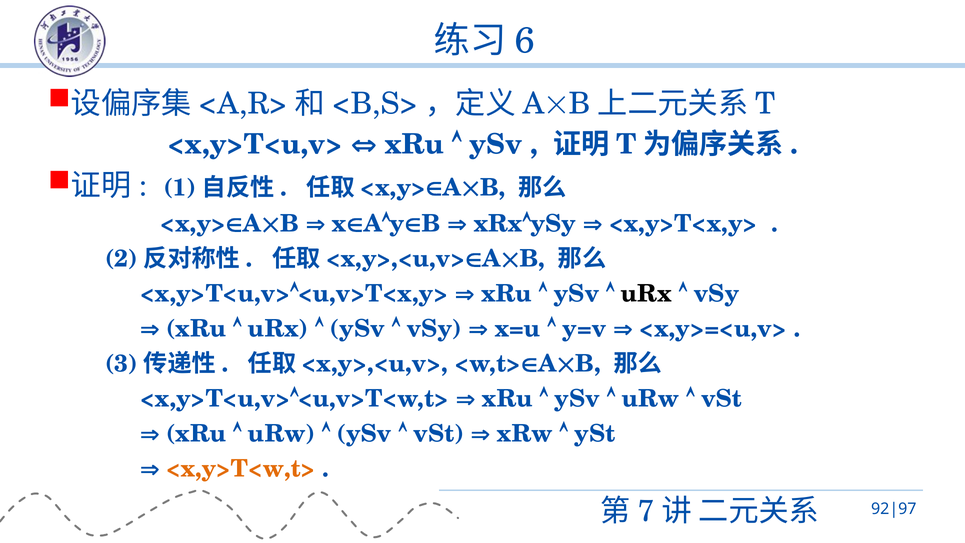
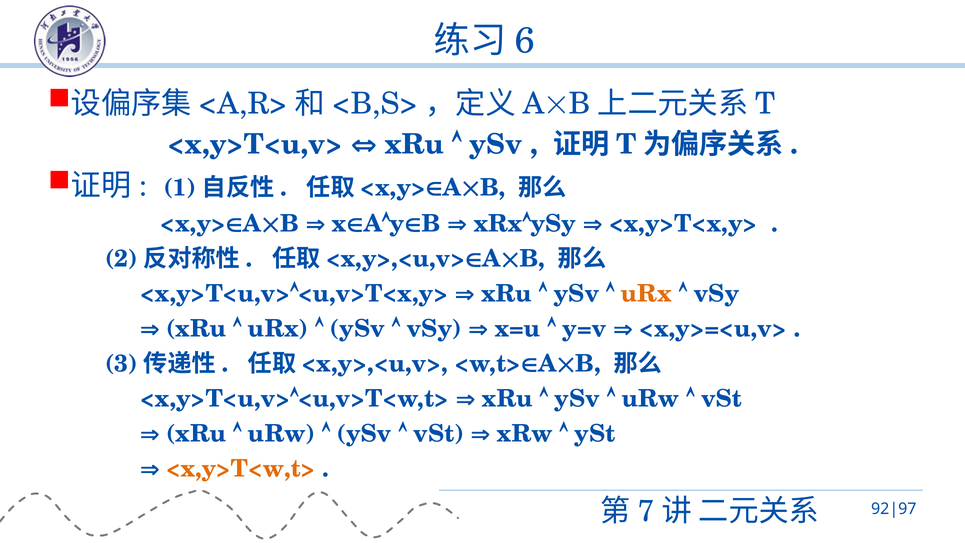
uRx at (646, 294) colour: black -> orange
